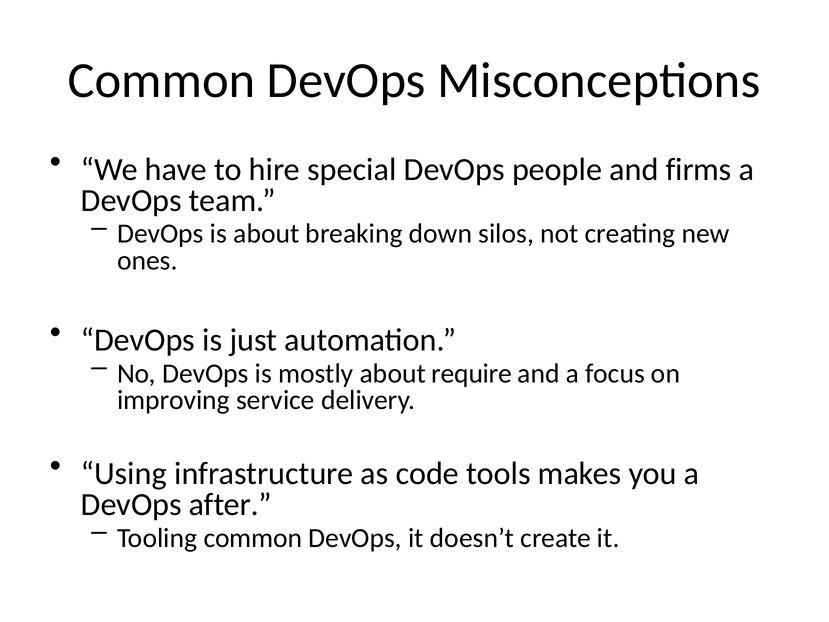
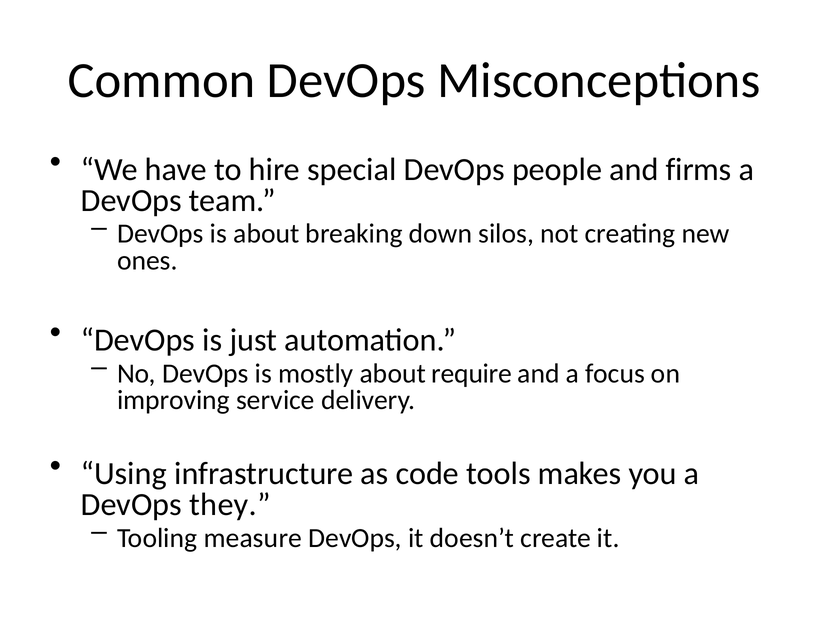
after: after -> they
Tooling common: common -> measure
